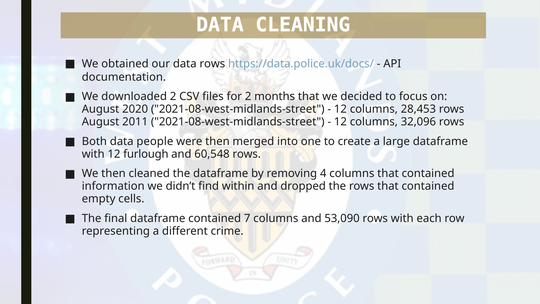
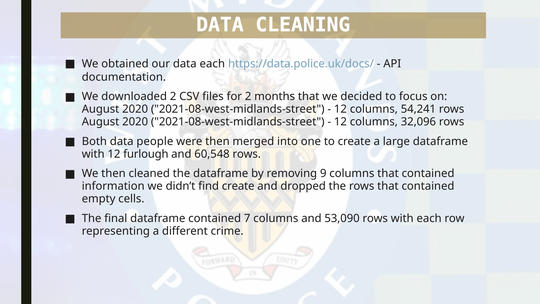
data rows: rows -> each
28,453: 28,453 -> 54,241
2011 at (135, 122): 2011 -> 2020
4: 4 -> 9
find within: within -> create
